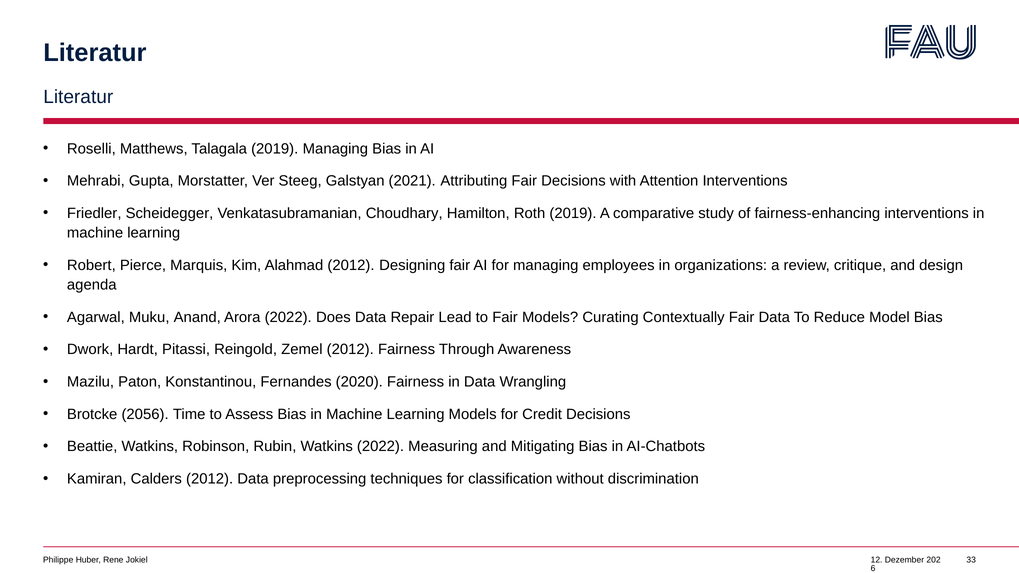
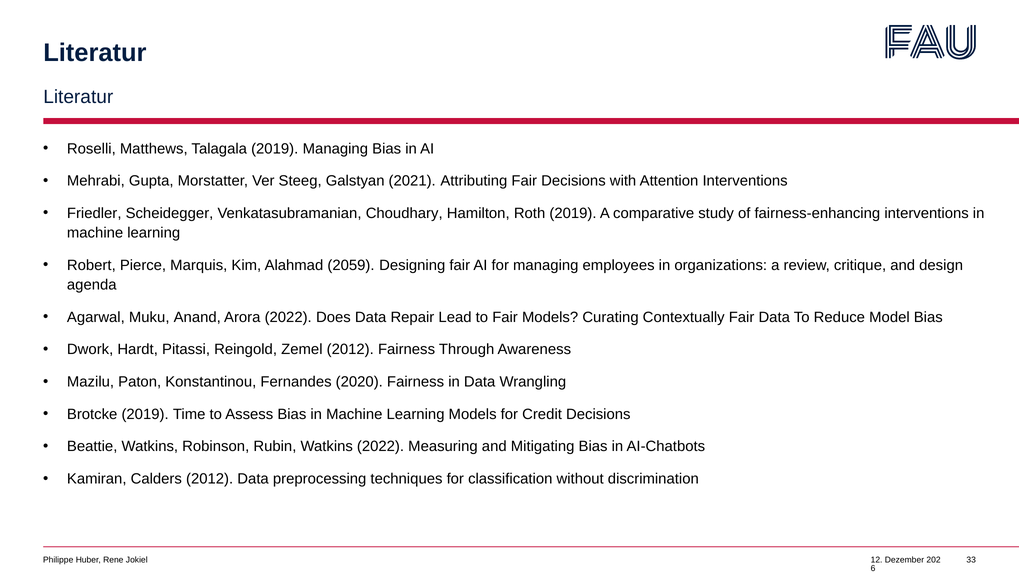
Alahmad 2012: 2012 -> 2059
Brotcke 2056: 2056 -> 2019
